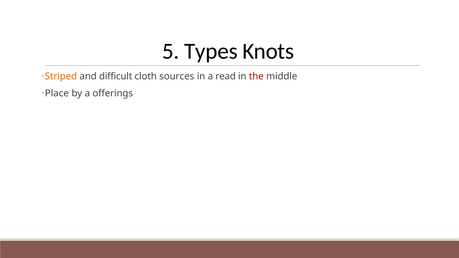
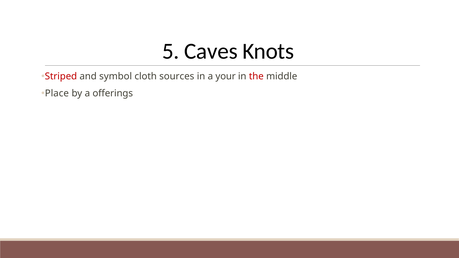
Types: Types -> Caves
Striped colour: orange -> red
difficult: difficult -> symbol
read: read -> your
